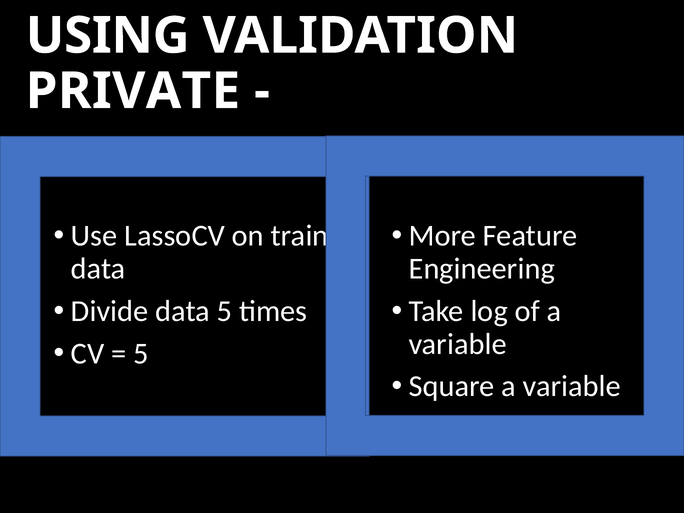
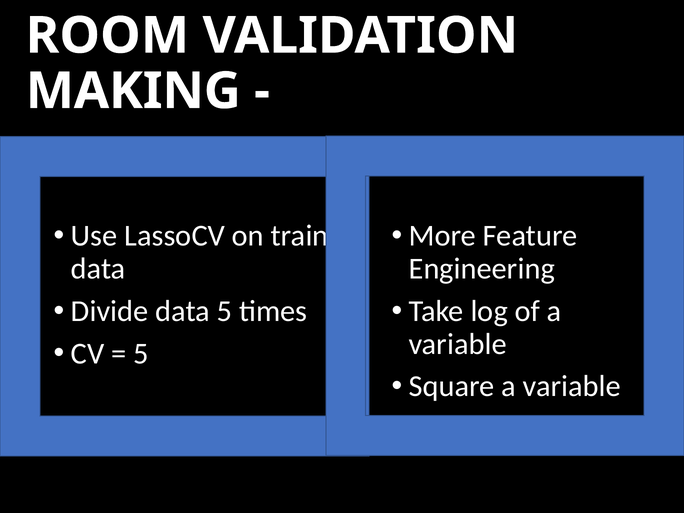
USING: USING -> ROOM
PRIVATE: PRIVATE -> MAKING
